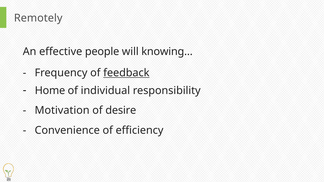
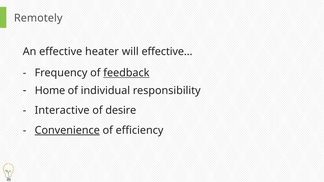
people: people -> heater
knowing…: knowing… -> effective…
Motivation: Motivation -> Interactive
Convenience underline: none -> present
